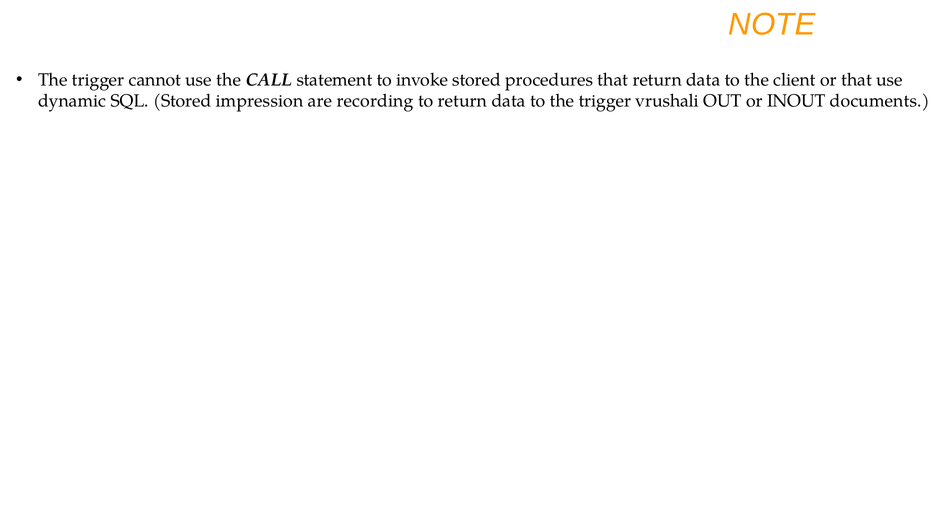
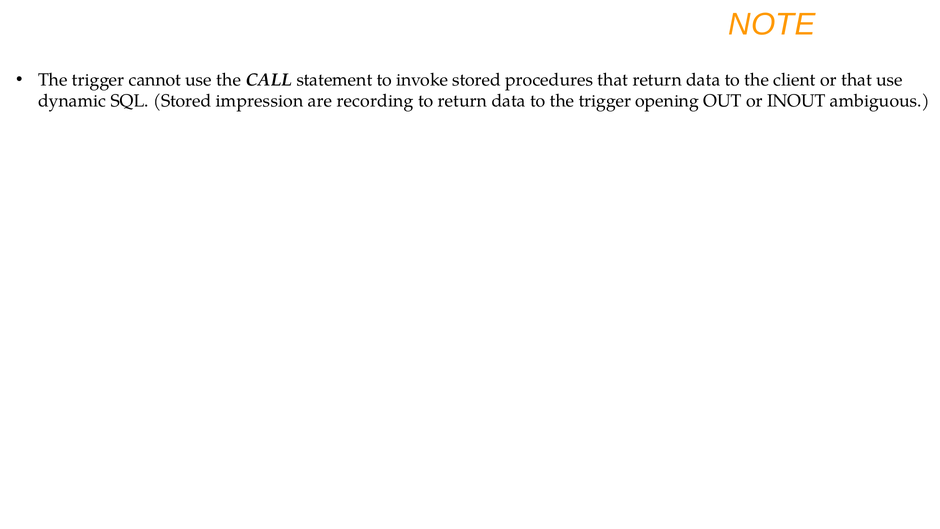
vrushali: vrushali -> opening
documents: documents -> ambiguous
